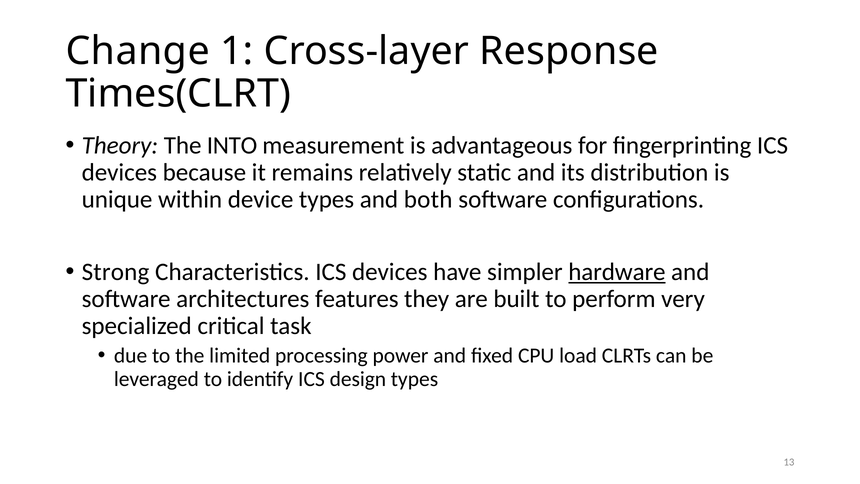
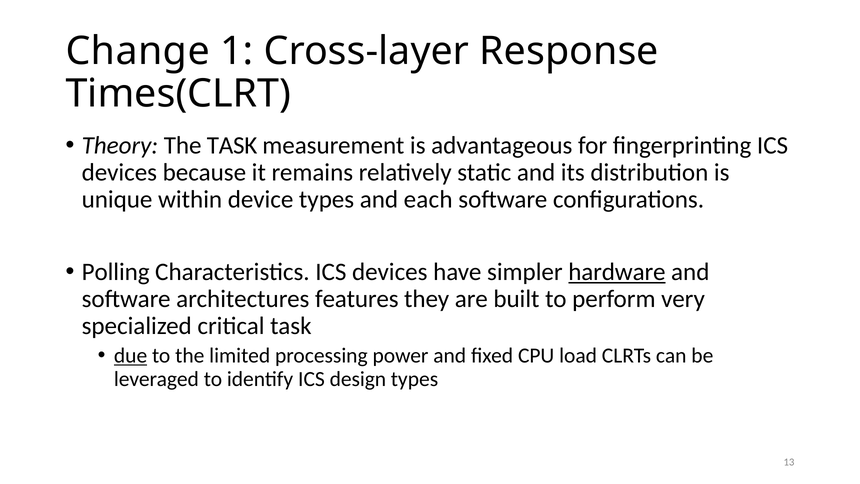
The INTO: INTO -> TASK
both: both -> each
Strong: Strong -> Polling
due underline: none -> present
